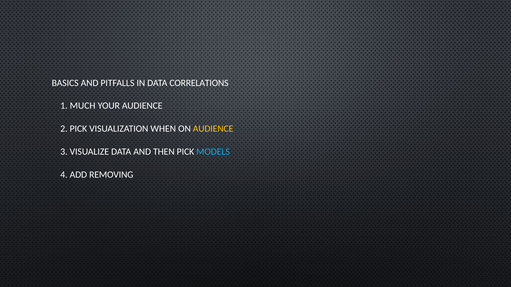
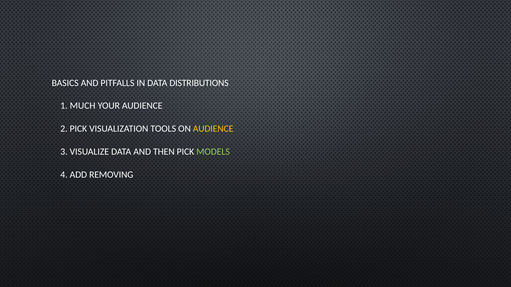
CORRELATIONS: CORRELATIONS -> DISTRIBUTIONS
WHEN: WHEN -> TOOLS
MODELS colour: light blue -> light green
